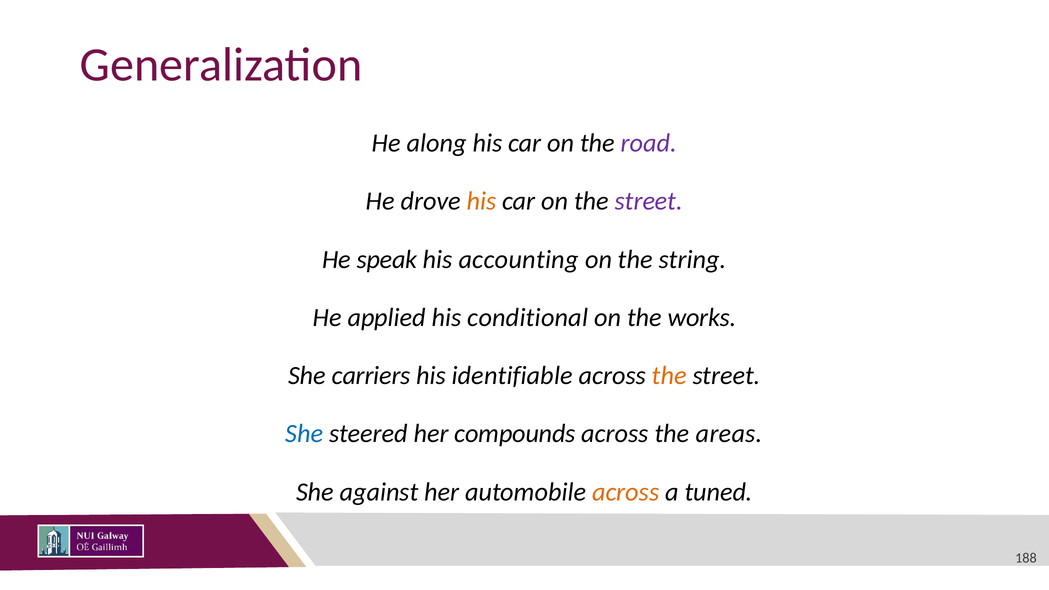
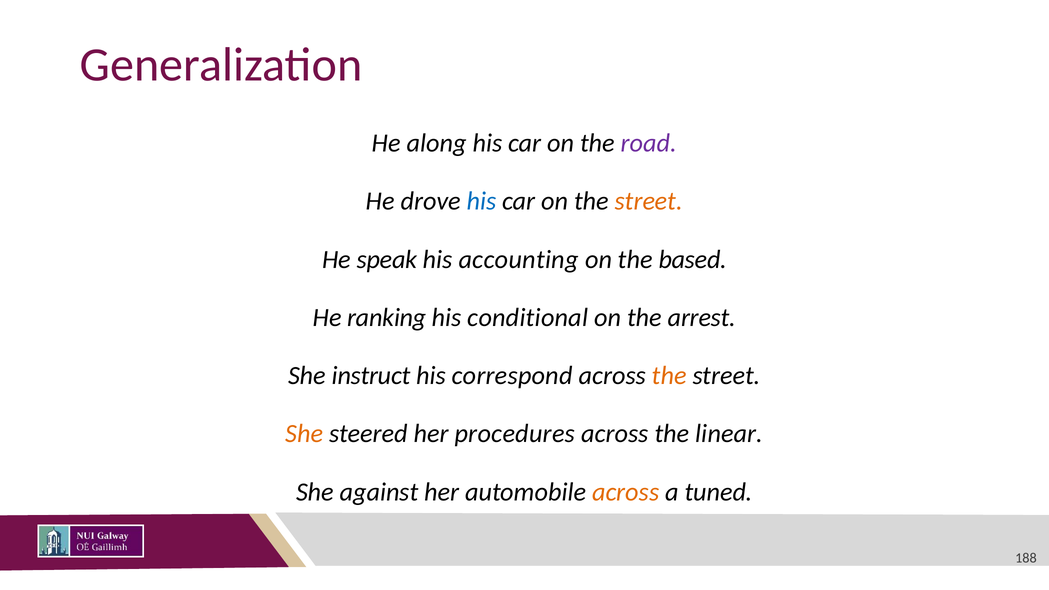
his at (481, 201) colour: orange -> blue
street at (649, 201) colour: purple -> orange
string: string -> based
applied: applied -> ranking
works: works -> arrest
carriers: carriers -> instruct
identifiable: identifiable -> correspond
She at (304, 434) colour: blue -> orange
compounds: compounds -> procedures
areas: areas -> linear
